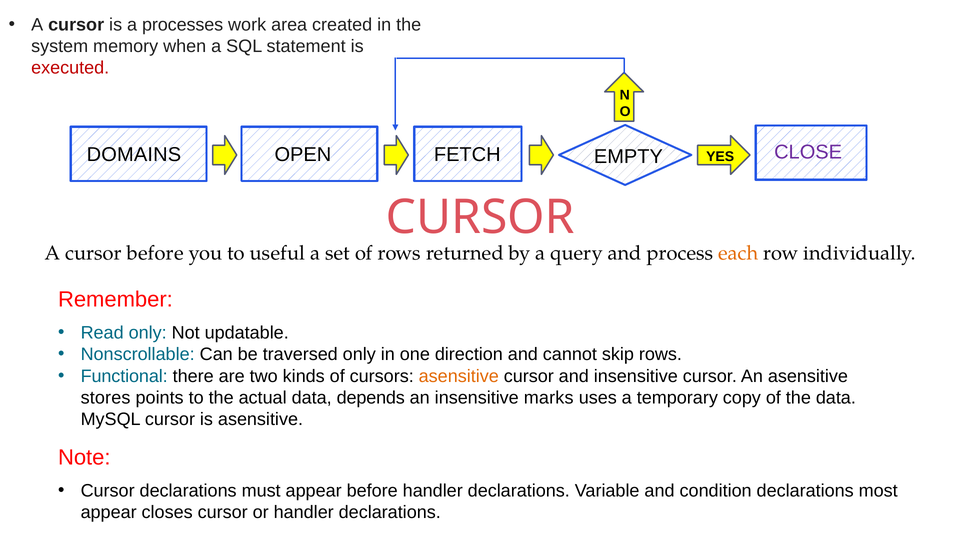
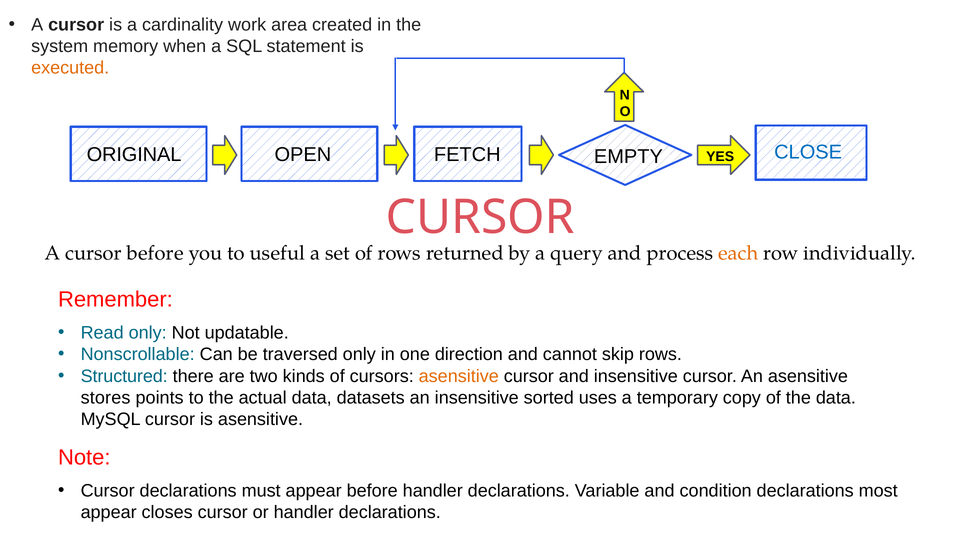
processes: processes -> cardinality
executed colour: red -> orange
DOMAINS: DOMAINS -> ORIGINAL
CLOSE colour: purple -> blue
Functional: Functional -> Structured
depends: depends -> datasets
marks: marks -> sorted
